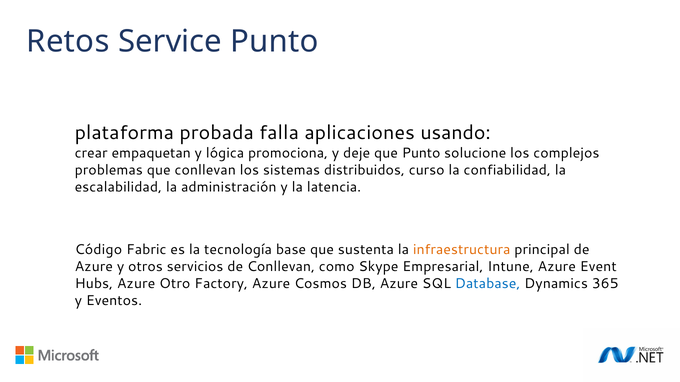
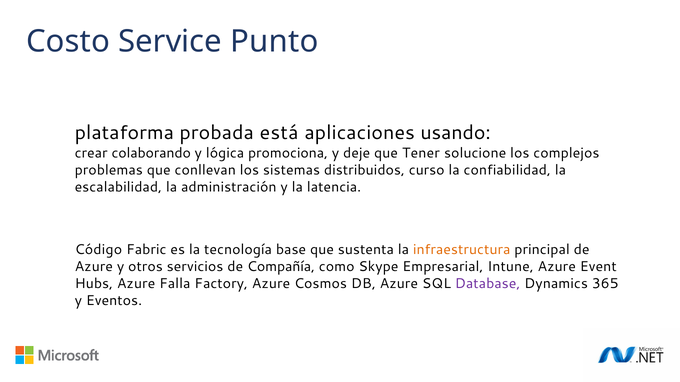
Retos: Retos -> Costo
falla: falla -> está
empaquetan: empaquetan -> colaborando
que Punto: Punto -> Tener
de Conllevan: Conllevan -> Compañía
Otro: Otro -> Falla
Database colour: blue -> purple
